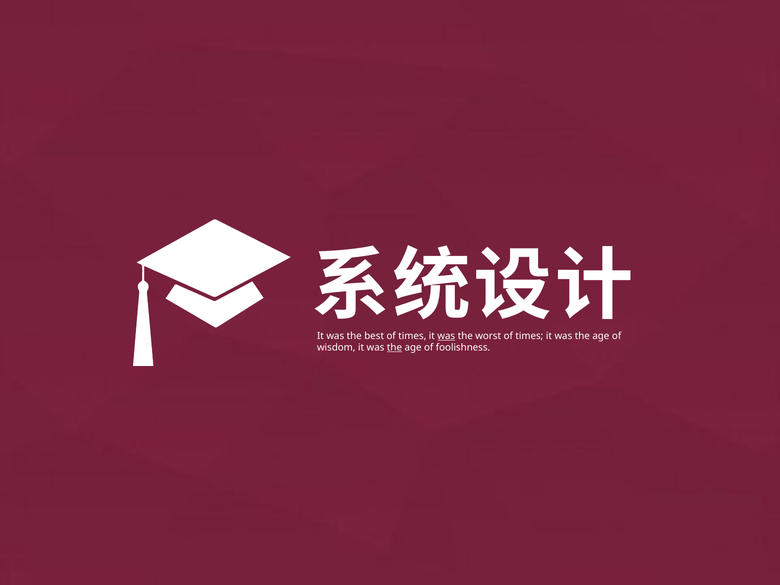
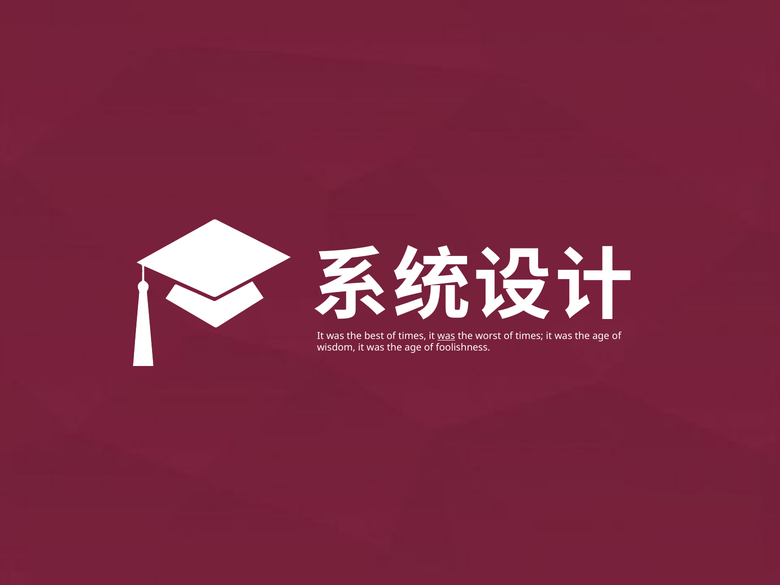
the at (394, 348) underline: present -> none
